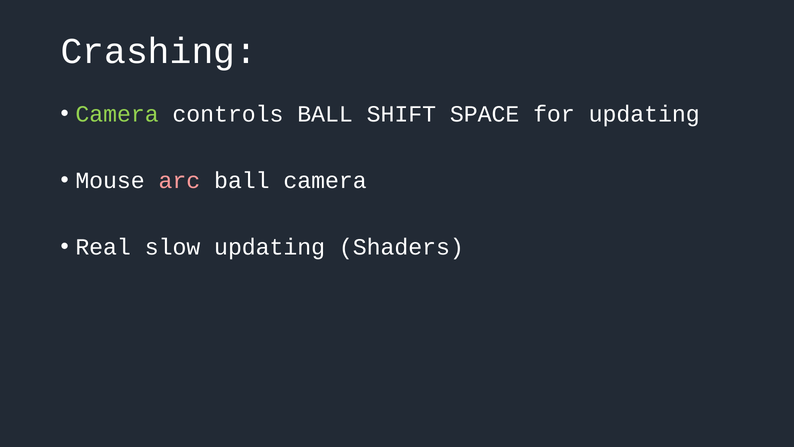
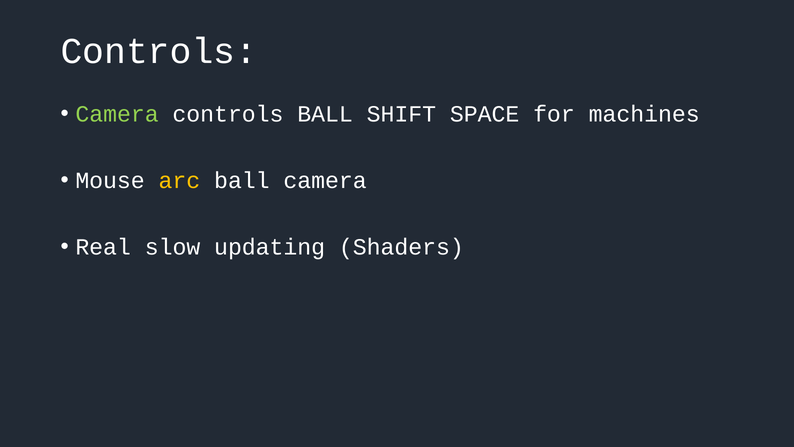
Crashing at (159, 51): Crashing -> Controls
for updating: updating -> machines
arc colour: pink -> yellow
